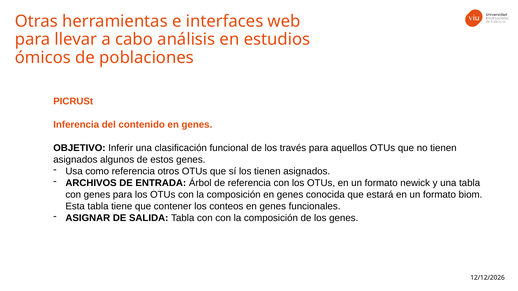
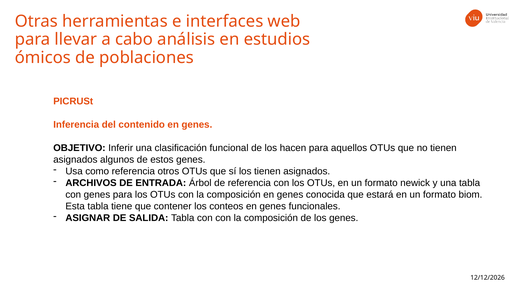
través: través -> hacen
